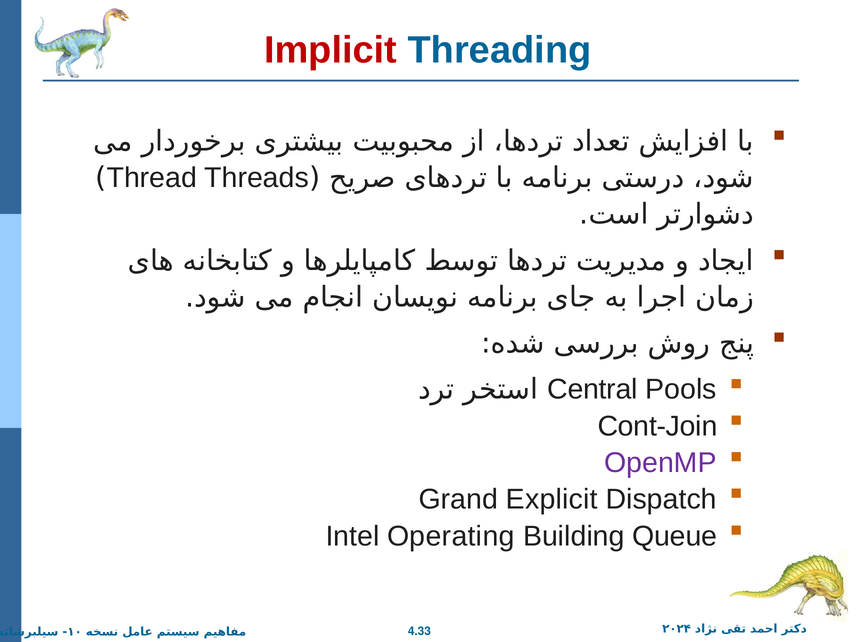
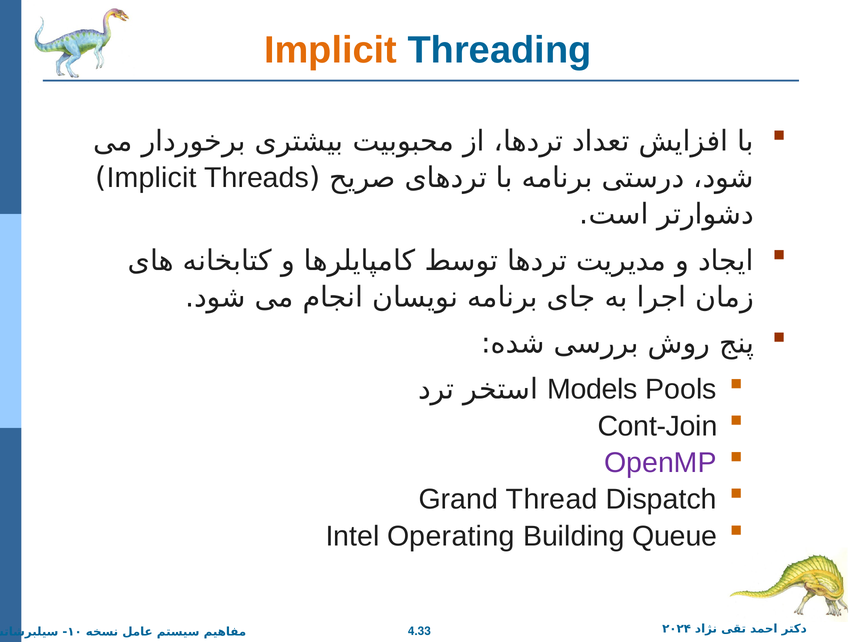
Implicit at (331, 50) colour: red -> orange
Thread at (152, 178): Thread -> Implicit
Central: Central -> Models
Explicit: Explicit -> Thread
